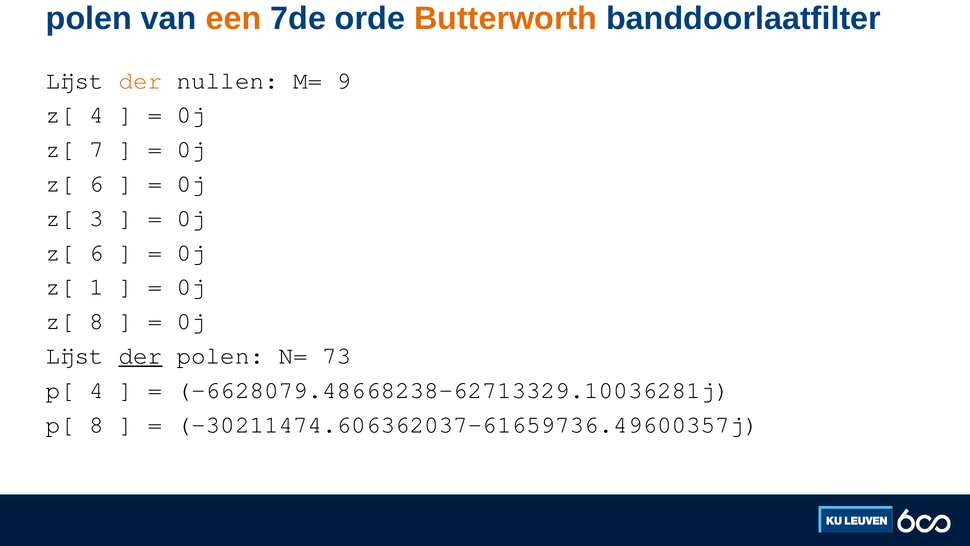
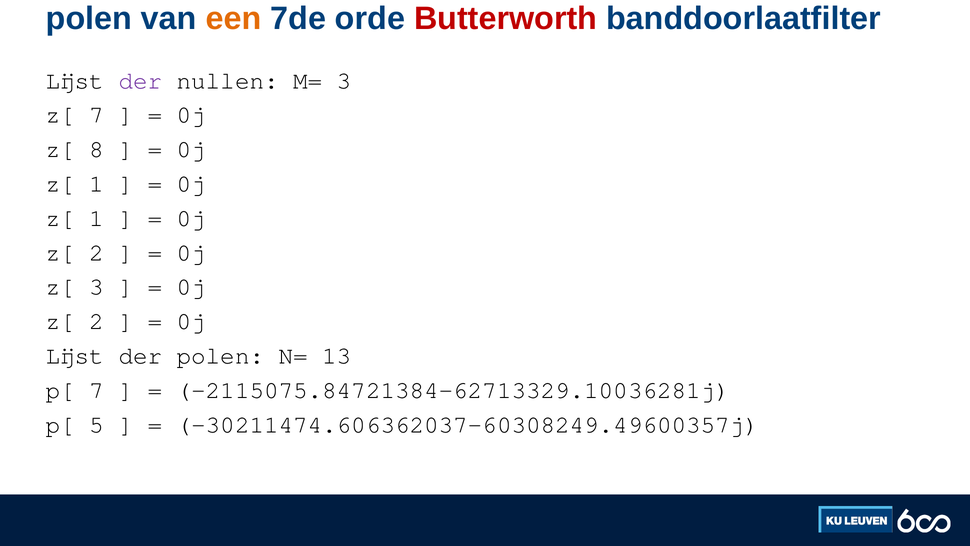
Butterworth colour: orange -> red
der at (140, 81) colour: orange -> purple
M= 9: 9 -> 3
z[ 4: 4 -> 7
7: 7 -> 8
6 at (97, 184): 6 -> 1
3 at (97, 218): 3 -> 1
6 at (97, 252): 6 -> 2
z[ 1: 1 -> 3
8 at (97, 321): 8 -> 2
der at (140, 355) underline: present -> none
73: 73 -> 13
p[ 4: 4 -> 7
-6628079.48668238-62713329.10036281j: -6628079.48668238-62713329.10036281j -> -2115075.84721384-62713329.10036281j
p[ 8: 8 -> 5
-30211474.606362037-61659736.49600357j: -30211474.606362037-61659736.49600357j -> -30211474.606362037-60308249.49600357j
